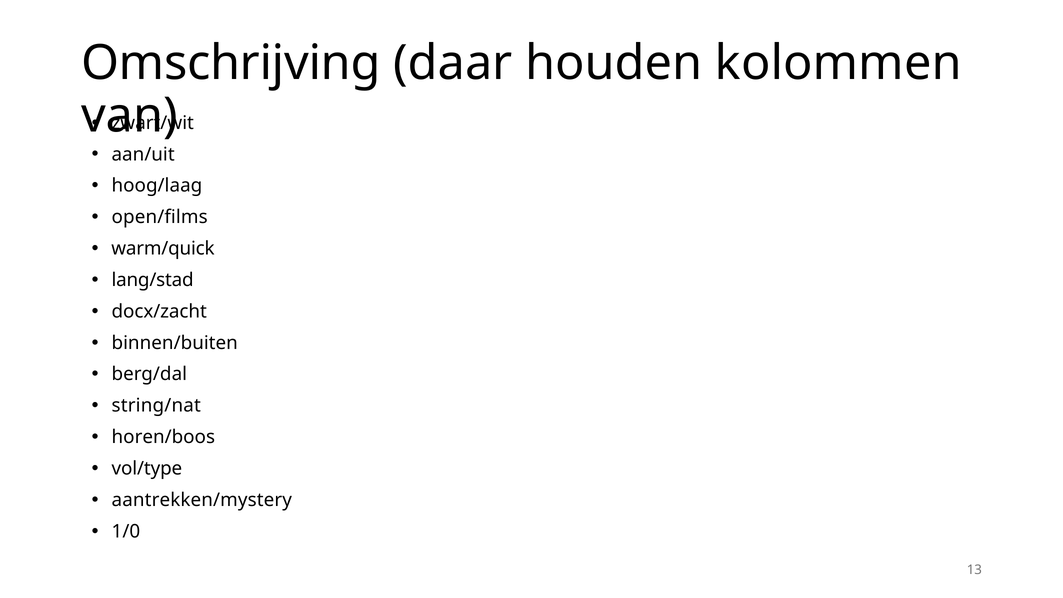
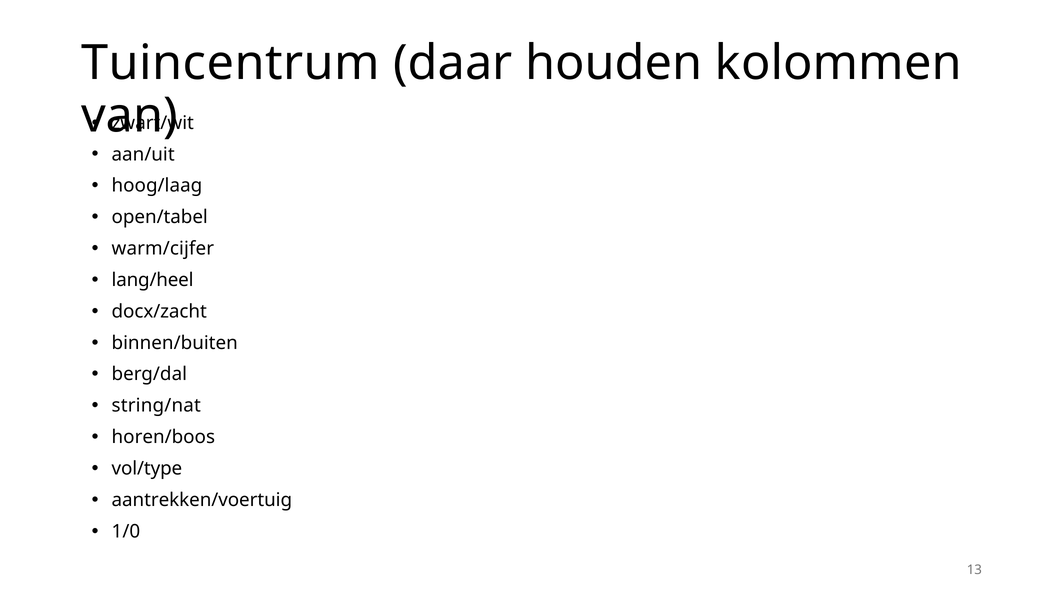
Omschrijving: Omschrijving -> Tuincentrum
open/films: open/films -> open/tabel
warm/quick: warm/quick -> warm/cijfer
lang/stad: lang/stad -> lang/heel
aantrekken/mystery: aantrekken/mystery -> aantrekken/voertuig
